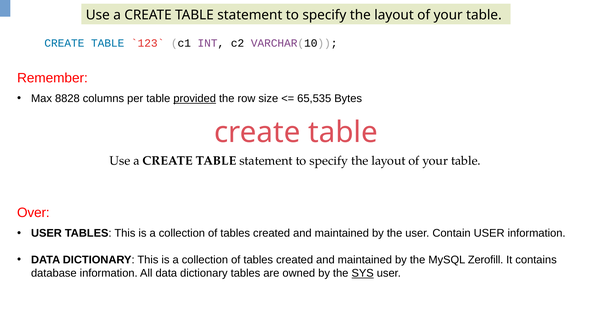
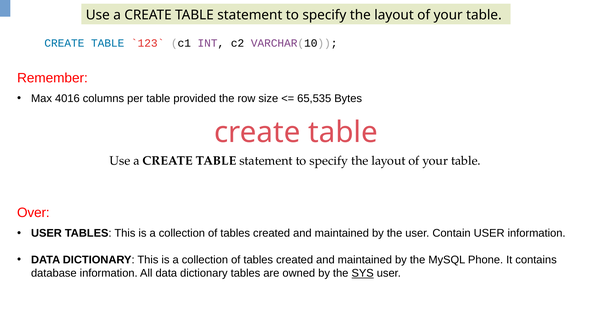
8828: 8828 -> 4016
provided underline: present -> none
Zerofill: Zerofill -> Phone
